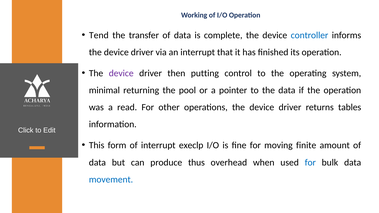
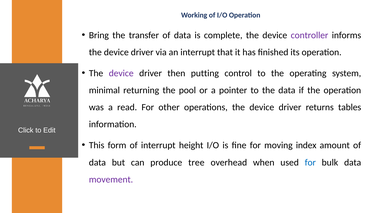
Tend: Tend -> Bring
controller colour: blue -> purple
execlp: execlp -> height
finite: finite -> index
thus: thus -> tree
movement colour: blue -> purple
